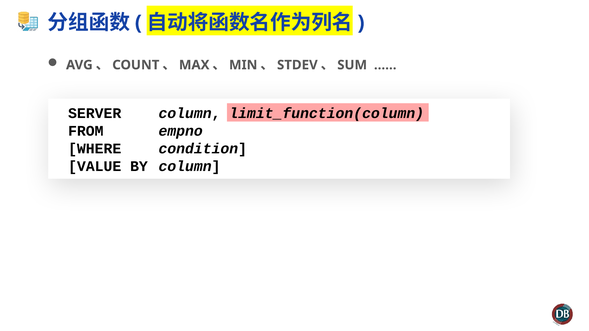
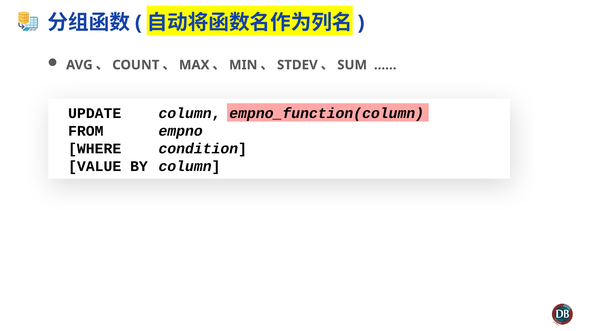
SERVER: SERVER -> UPDATE
limit_function(column: limit_function(column -> empno_function(column
